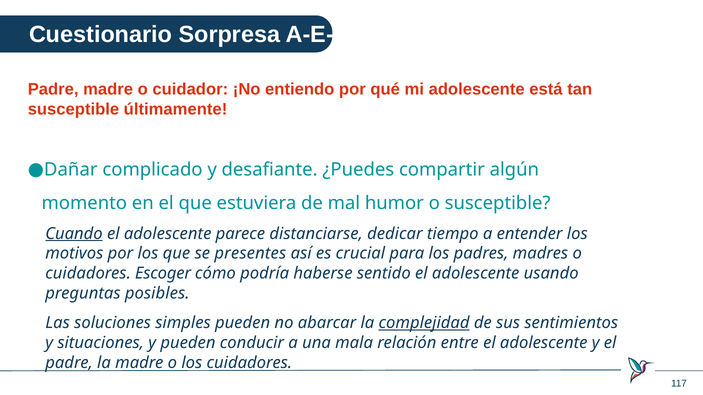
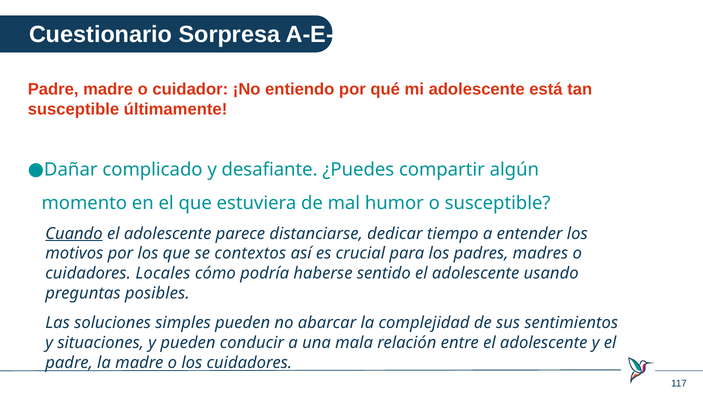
presentes: presentes -> contextos
Escoger: Escoger -> Locales
complejidad underline: present -> none
